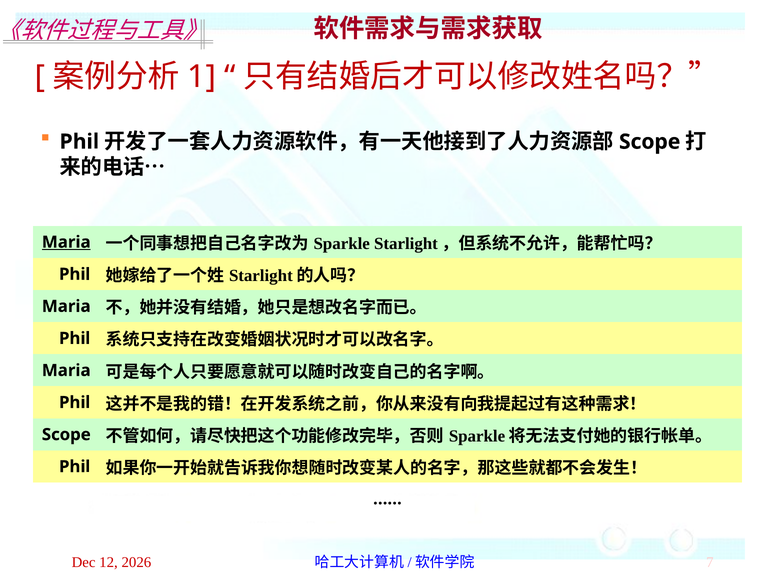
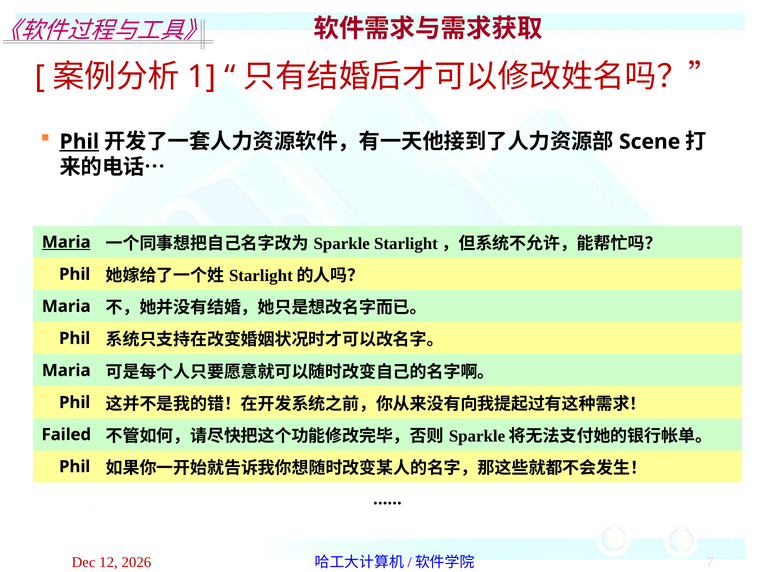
Phil at (79, 142) underline: none -> present
Scope at (650, 142): Scope -> Scene
Scope at (66, 435): Scope -> Failed
